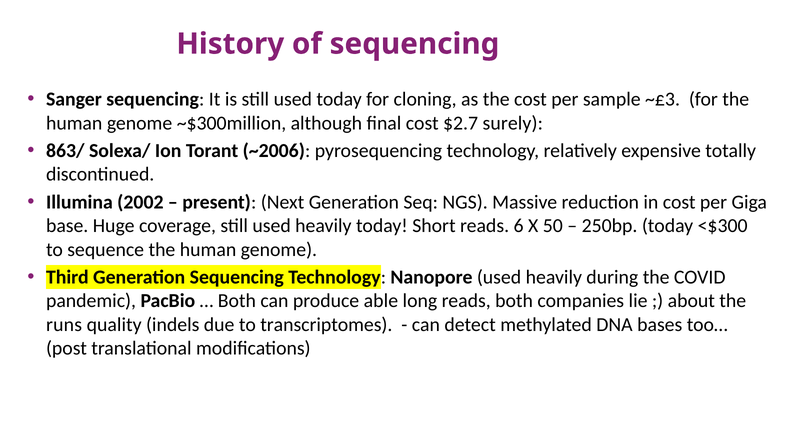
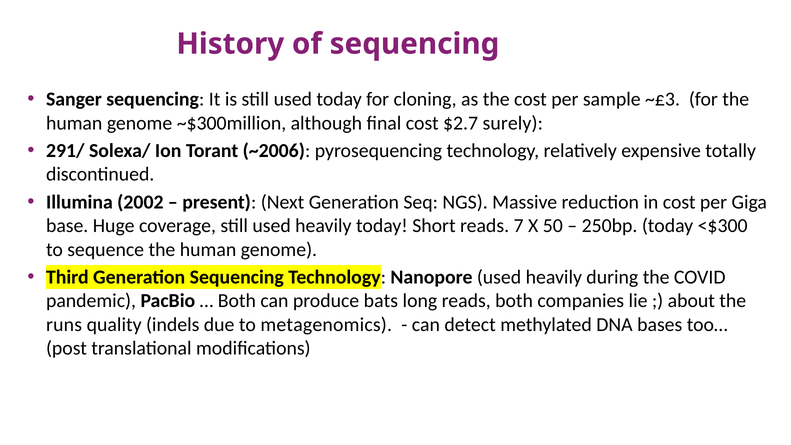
863/: 863/ -> 291/
6: 6 -> 7
able: able -> bats
transcriptomes: transcriptomes -> metagenomics
